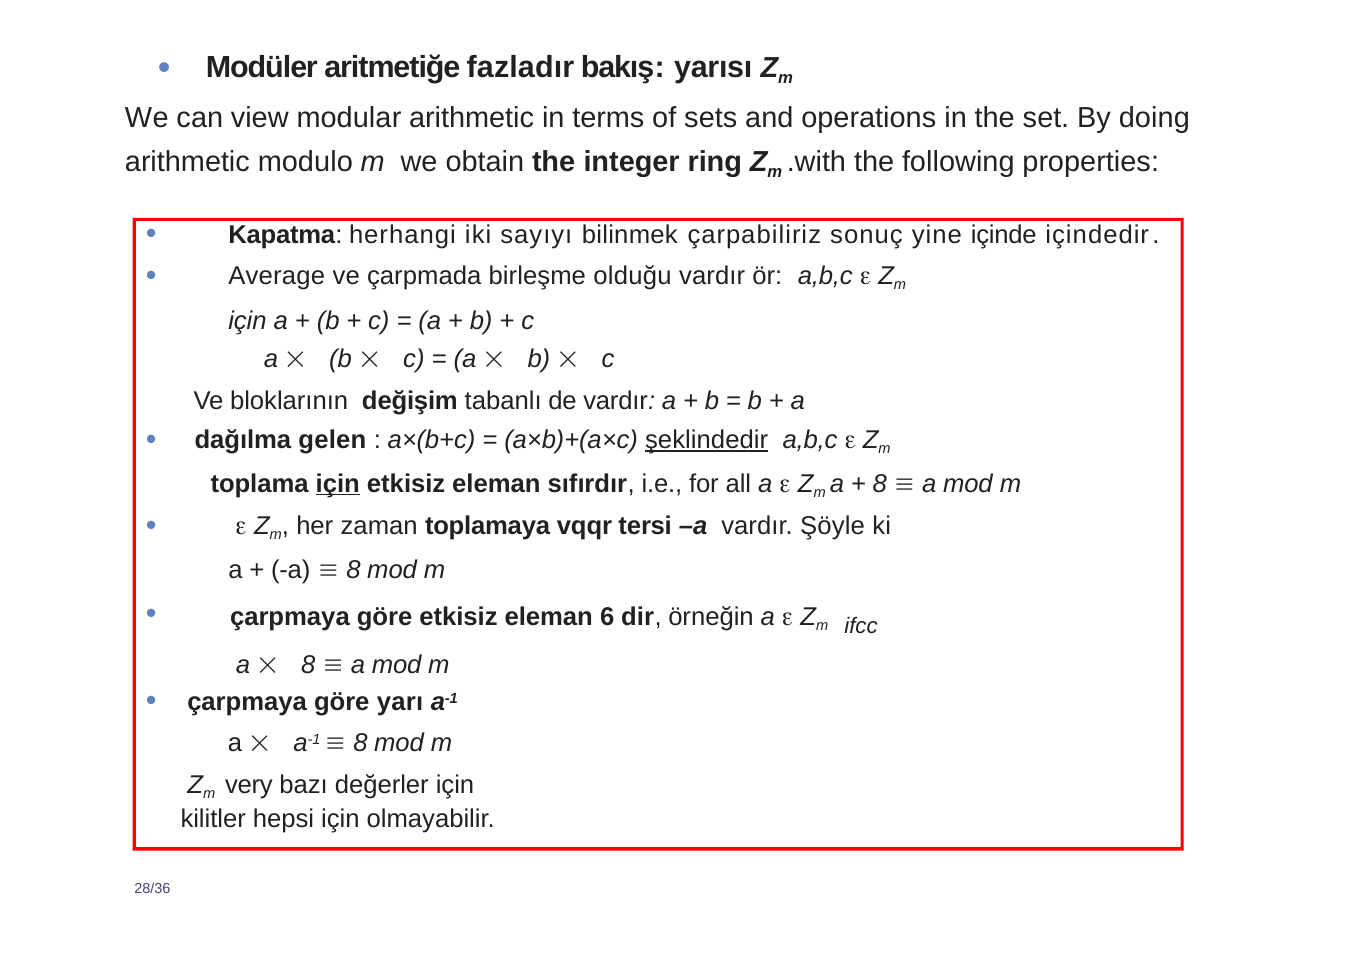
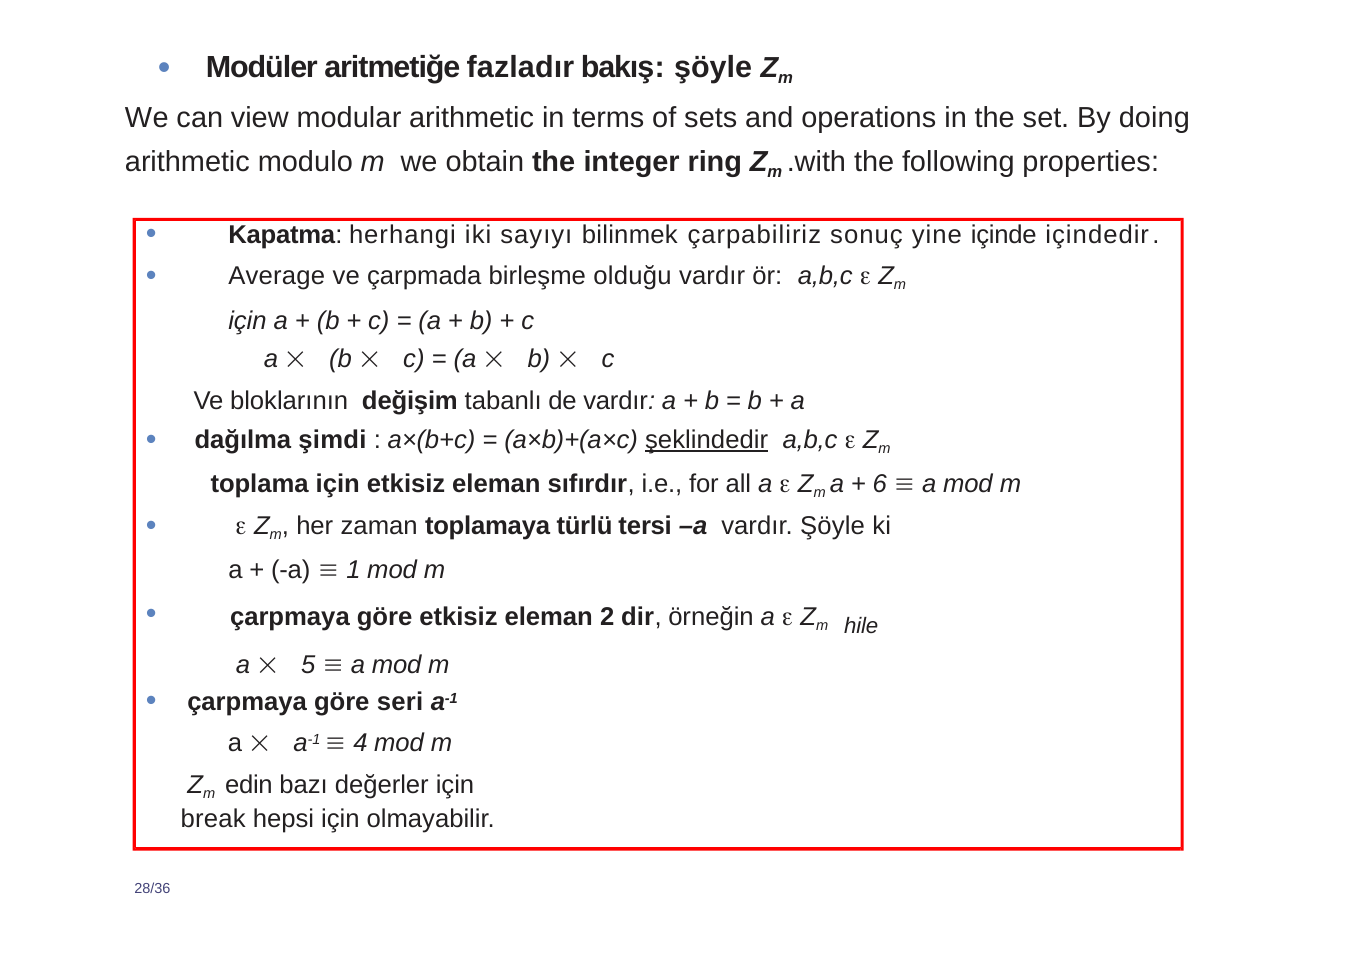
bakış yarısı: yarısı -> şöyle
gelen: gelen -> şimdi
için at (338, 483) underline: present -> none
8 at (880, 483): 8 -> 6
vqqr: vqqr -> türlü
8 at (354, 570): 8 -> 1
6: 6 -> 2
ifcc: ifcc -> hile
8 at (308, 665): 8 -> 5
yarı: yarı -> seri
8 at (361, 742): 8 -> 4
very: very -> edin
kilitler: kilitler -> break
